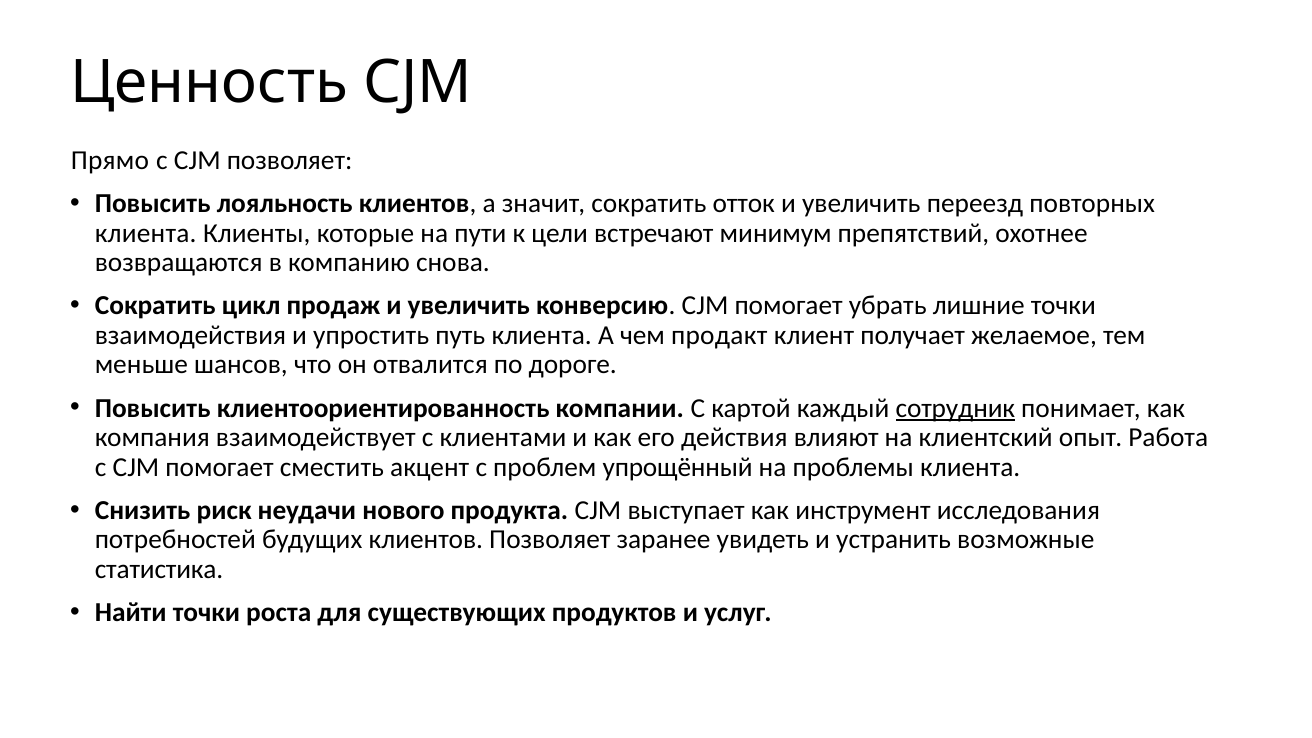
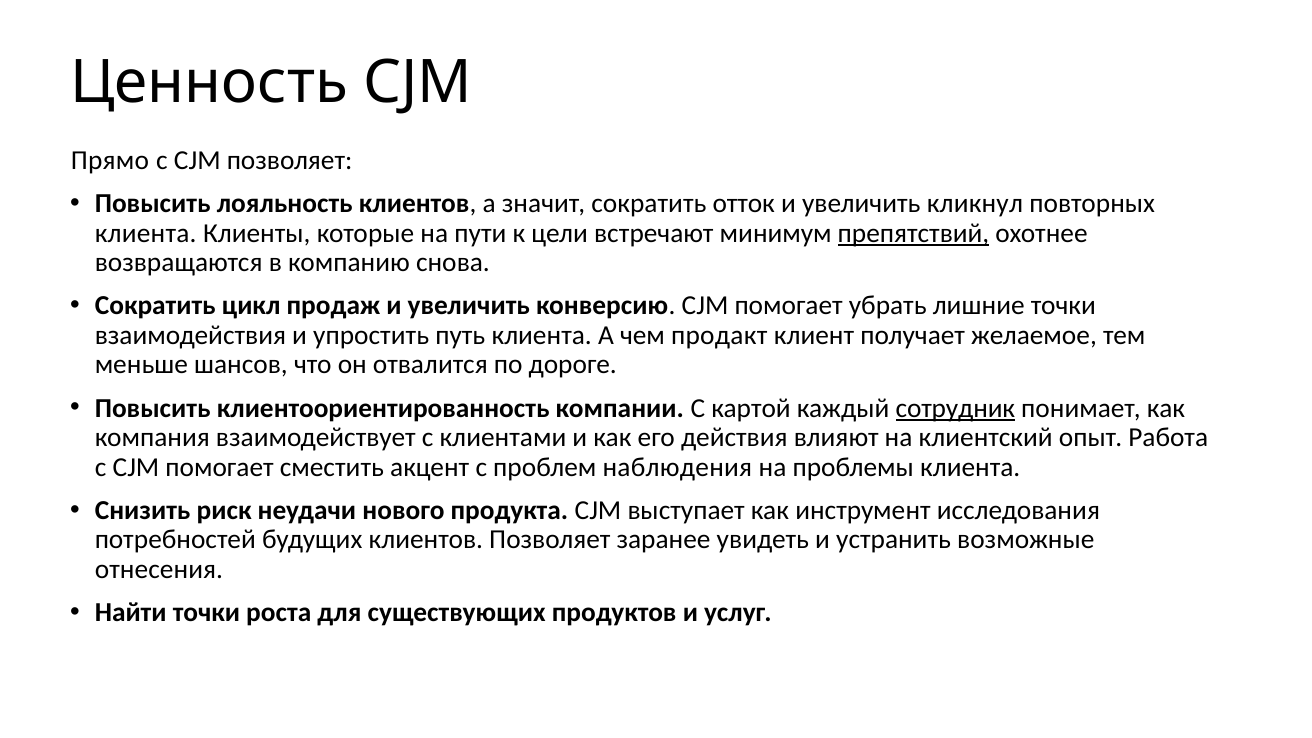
переезд: переезд -> кликнул
препятствий underline: none -> present
упрощённый: упрощённый -> наблюдения
статистика: статистика -> отнесения
